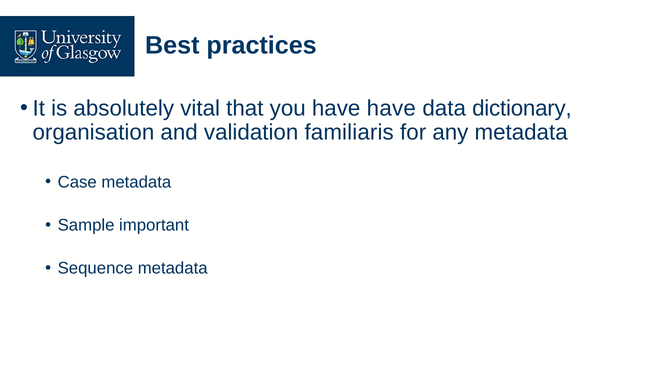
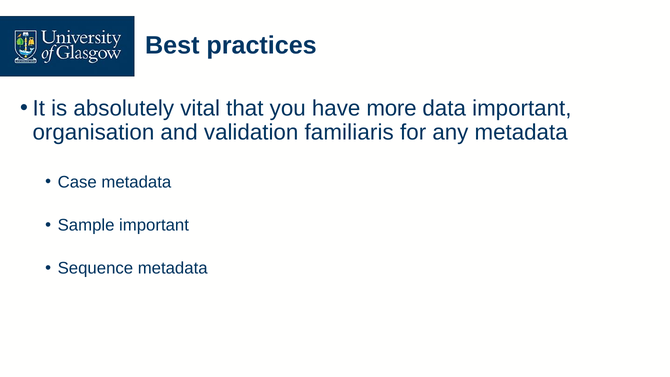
have have: have -> more
data dictionary: dictionary -> important
